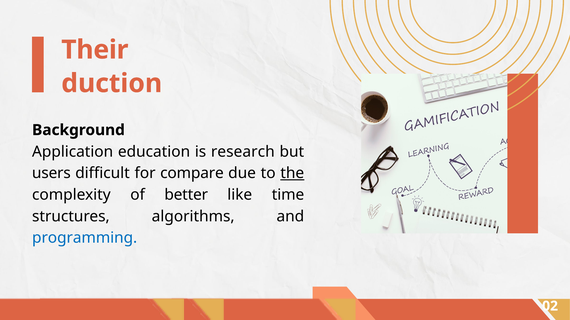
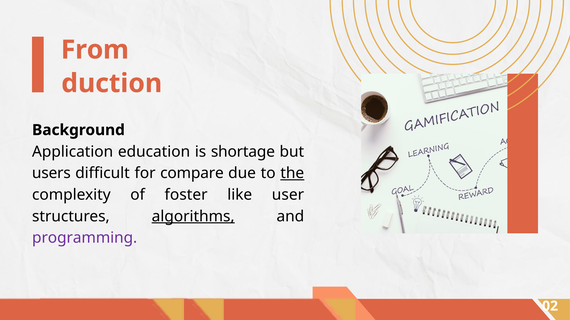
Their: Their -> From
research: research -> shortage
better: better -> foster
time: time -> user
algorithms underline: none -> present
programming colour: blue -> purple
